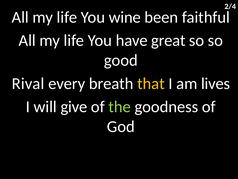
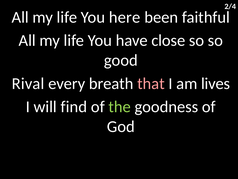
wine: wine -> here
great: great -> close
that colour: yellow -> pink
give: give -> find
